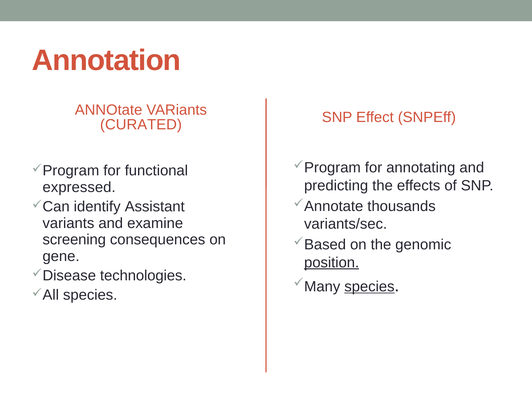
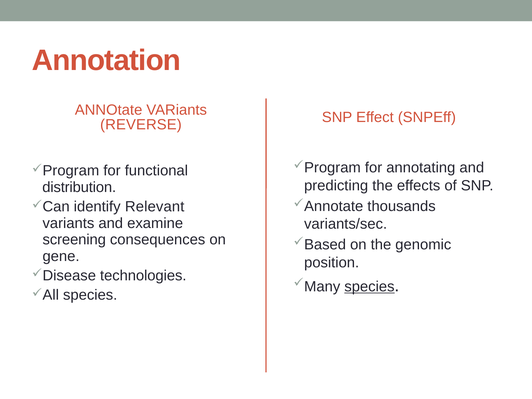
CURATED: CURATED -> REVERSE
expressed: expressed -> distribution
Assistant: Assistant -> Relevant
position underline: present -> none
